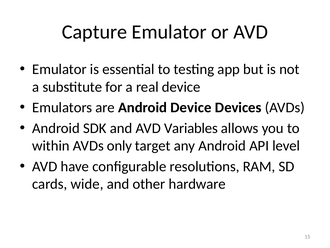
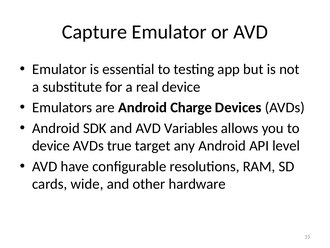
Android Device: Device -> Charge
within at (51, 146): within -> device
only: only -> true
